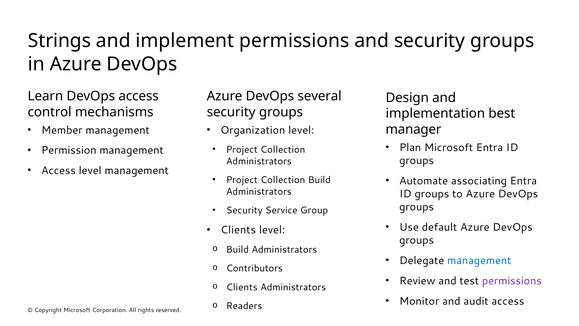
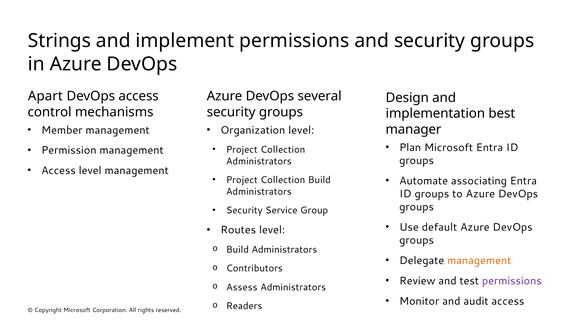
Learn: Learn -> Apart
Clients at (238, 230): Clients -> Routes
management at (479, 260) colour: blue -> orange
Clients at (242, 287): Clients -> Assess
